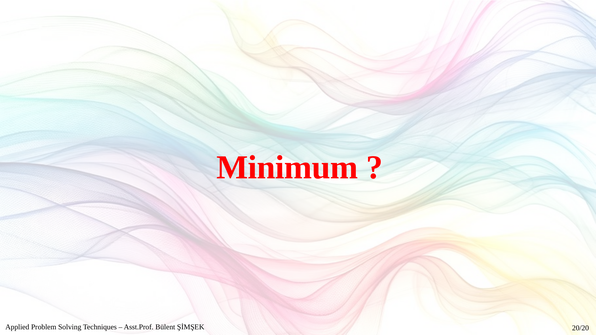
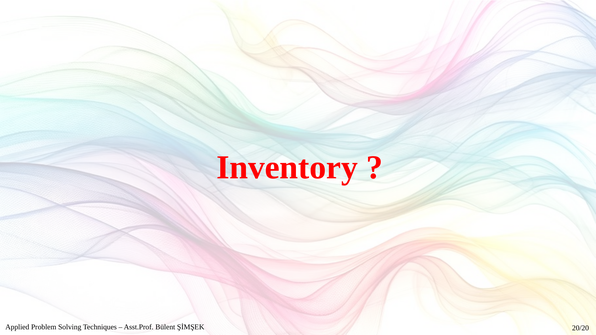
Minimum: Minimum -> Inventory
